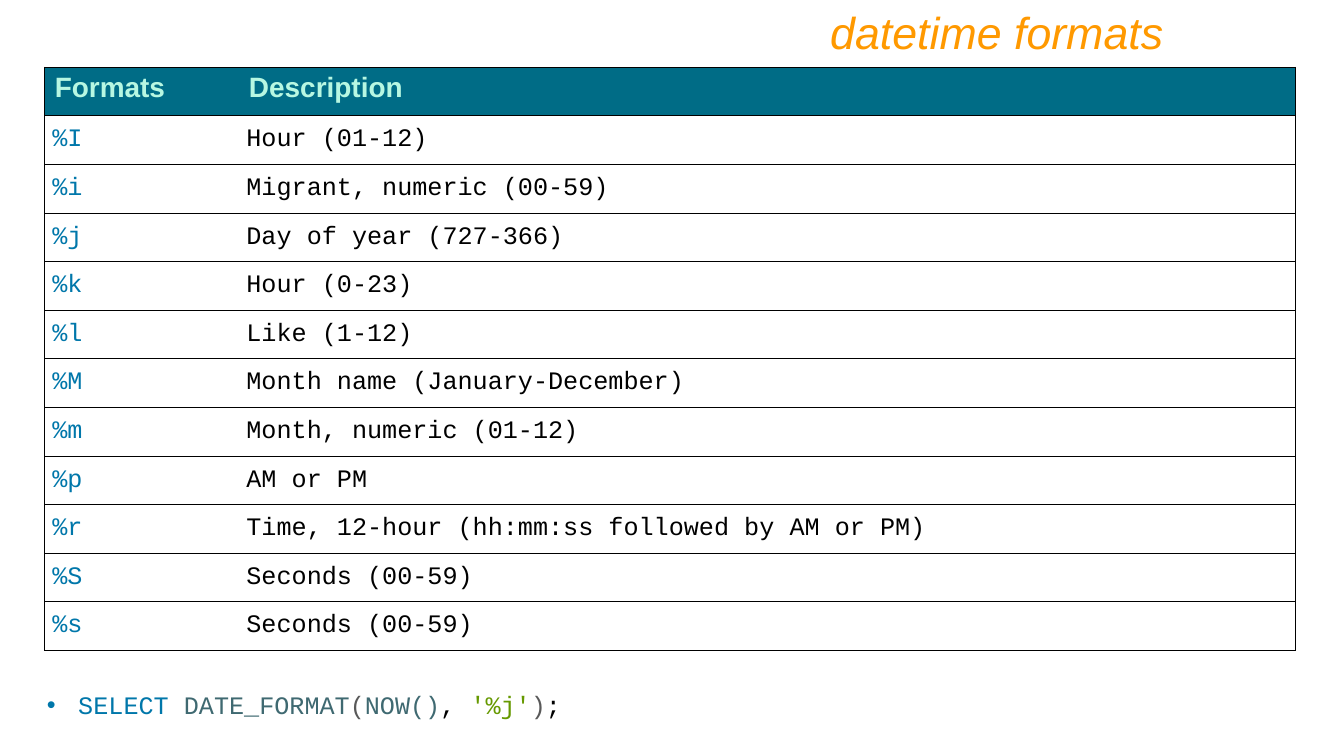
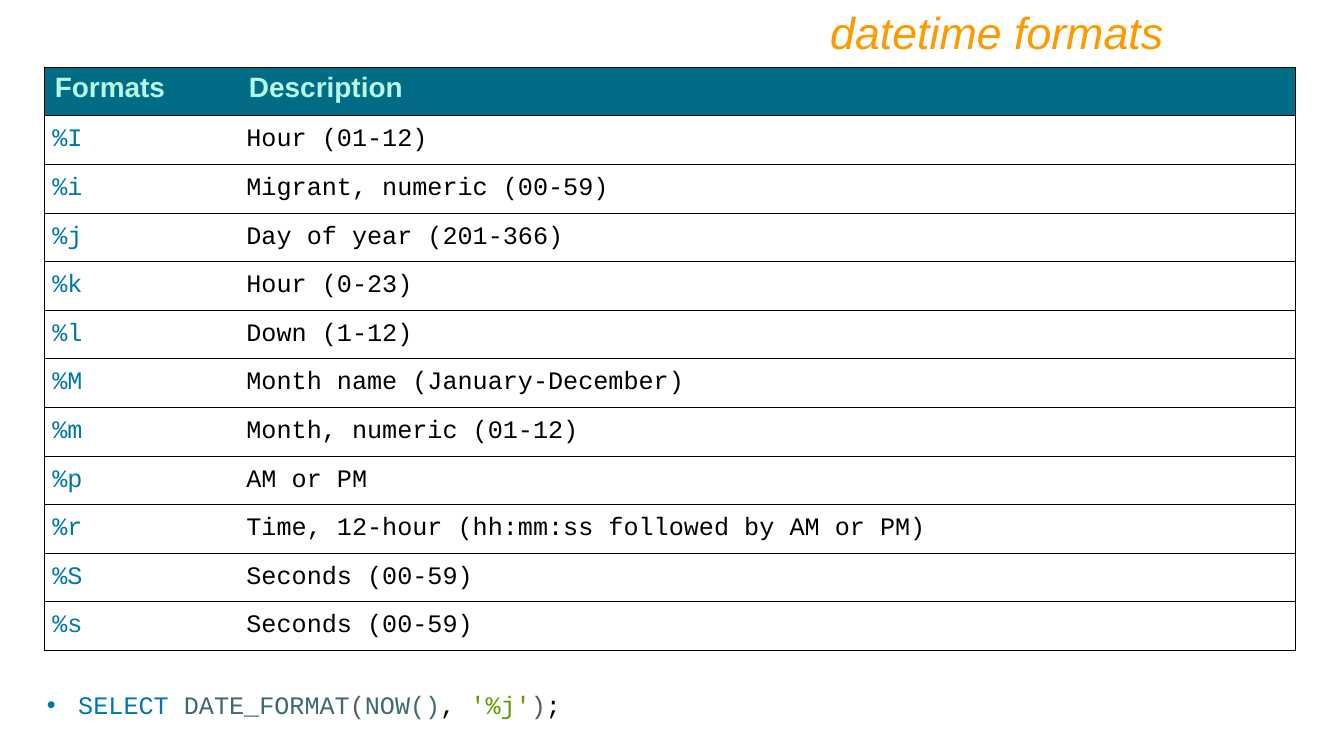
727-366: 727-366 -> 201-366
Like: Like -> Down
